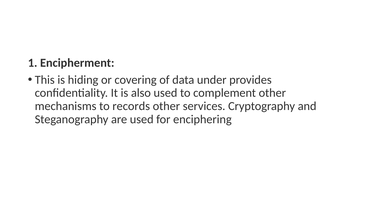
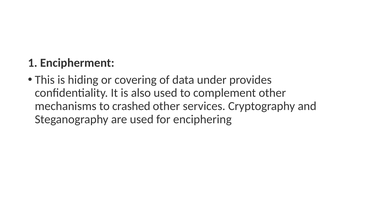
records: records -> crashed
